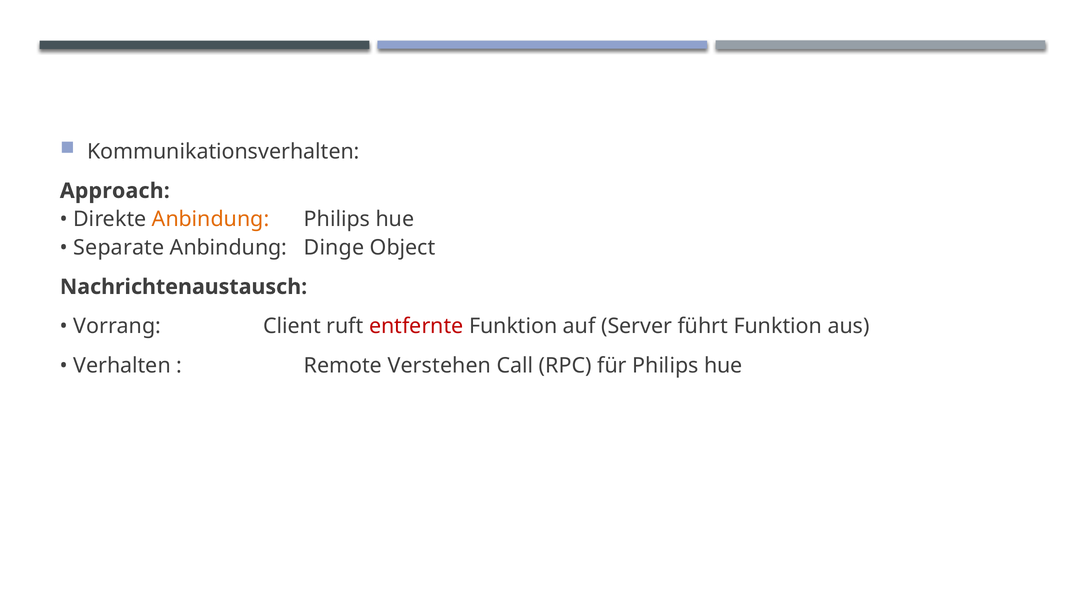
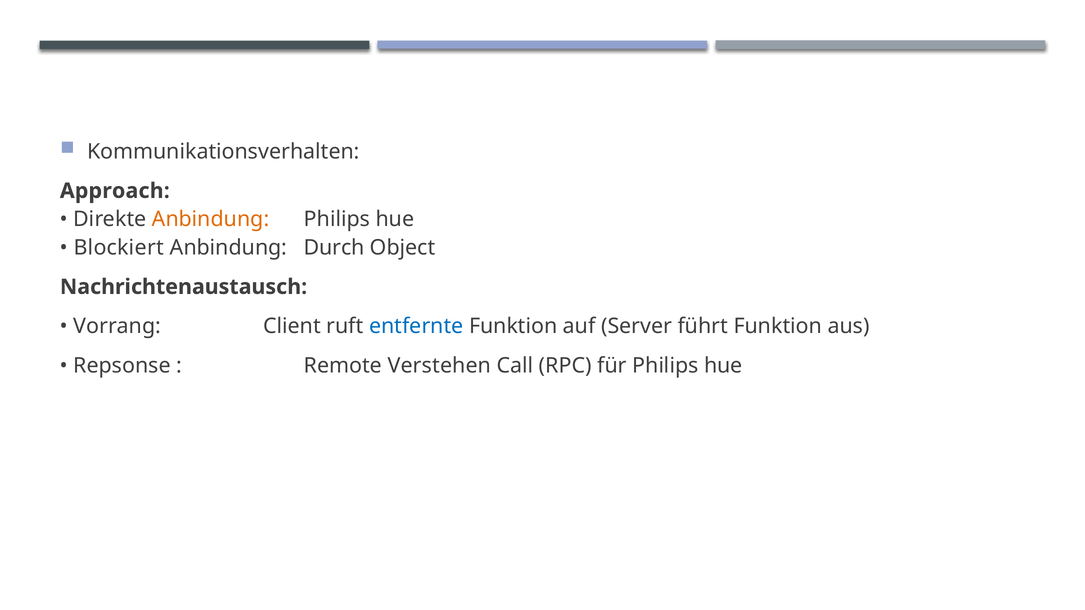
Separate: Separate -> Blockiert
Dinge: Dinge -> Durch
entfernte colour: red -> blue
Verhalten: Verhalten -> Repsonse
